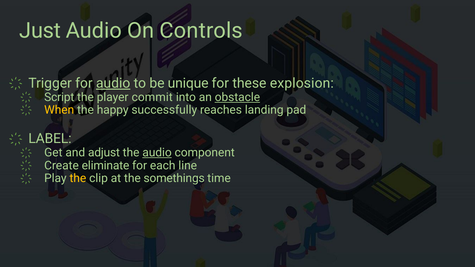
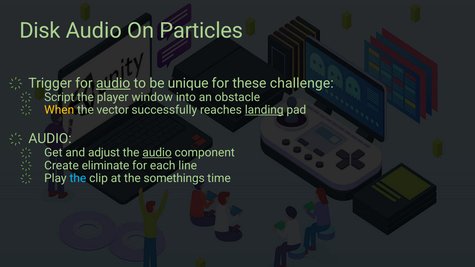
Just: Just -> Disk
Controls: Controls -> Particles
explosion: explosion -> challenge
commit: commit -> window
obstacle underline: present -> none
happy: happy -> vector
landing underline: none -> present
LABEL at (50, 139): LABEL -> AUDIO
the at (78, 178) colour: yellow -> light blue
